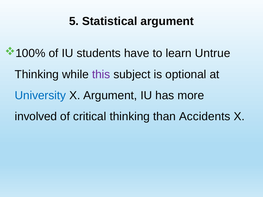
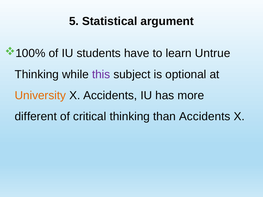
University colour: blue -> orange
X Argument: Argument -> Accidents
involved: involved -> different
